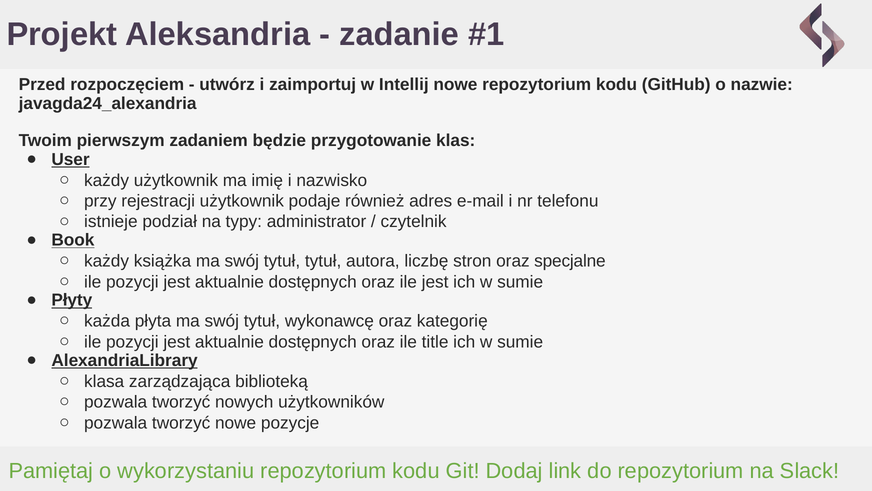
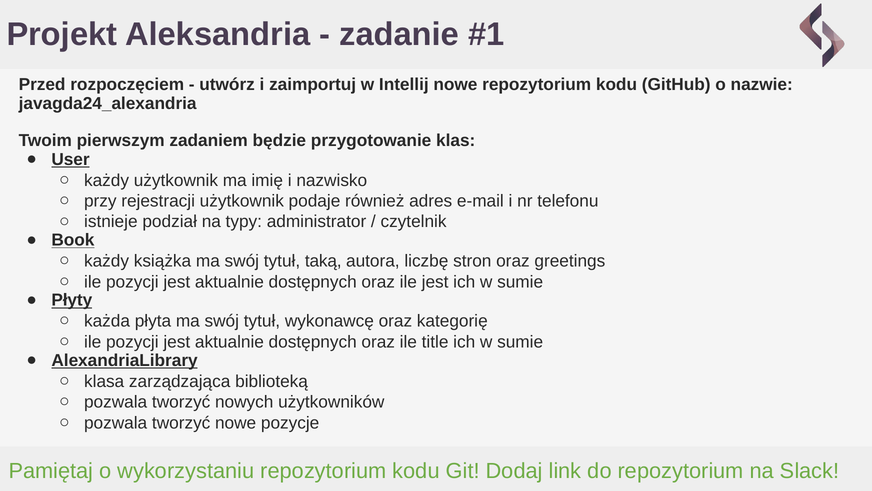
tytuł tytuł: tytuł -> taką
specjalne: specjalne -> greetings
